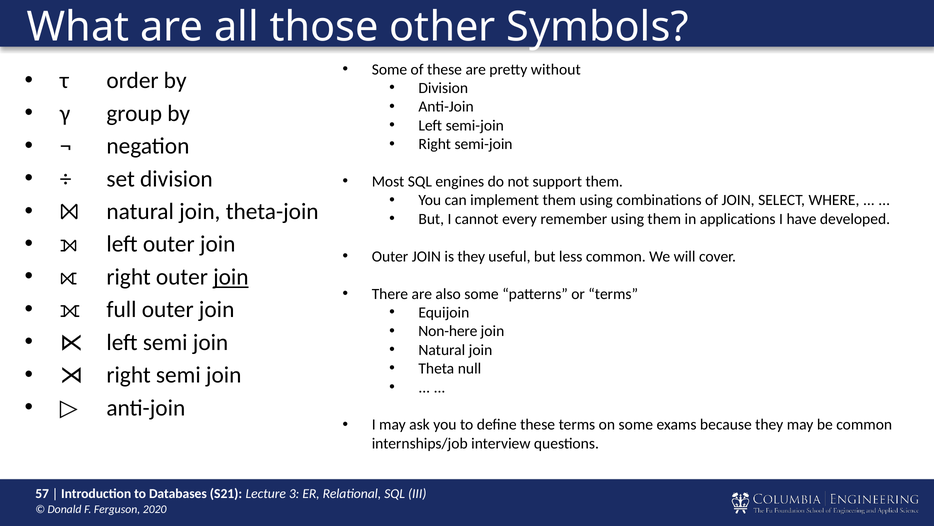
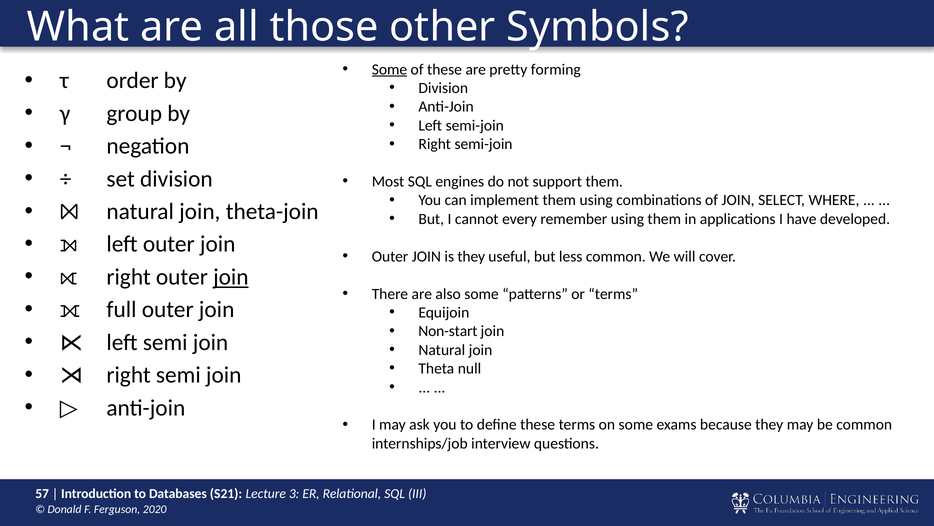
Some at (389, 69) underline: none -> present
without: without -> forming
Non-here: Non-here -> Non-start
